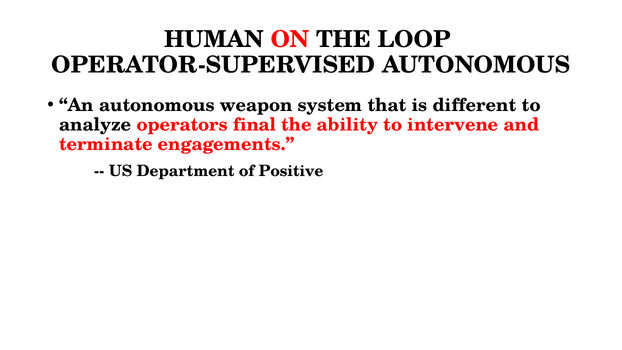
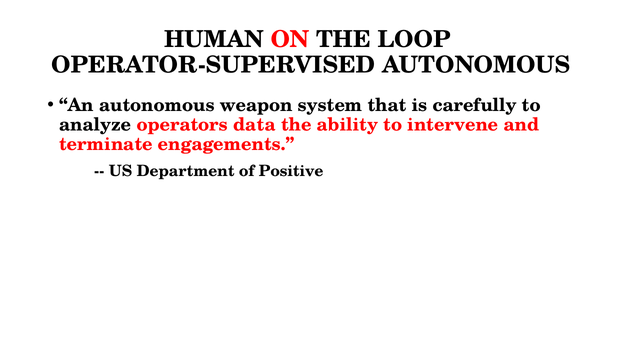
different: different -> carefully
final: final -> data
